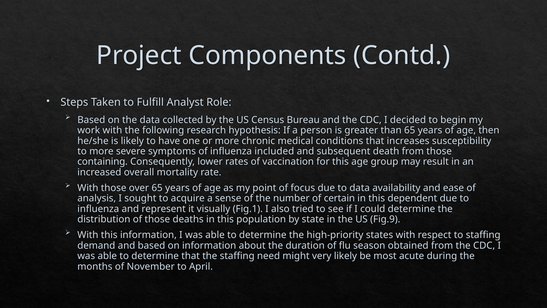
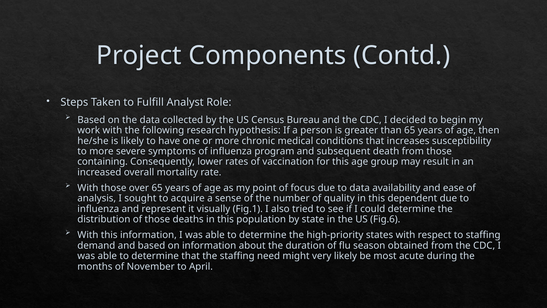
included: included -> program
certain: certain -> quality
Fig.9: Fig.9 -> Fig.6
